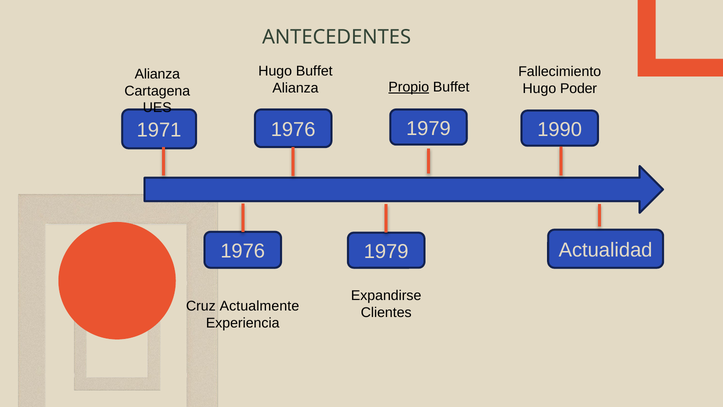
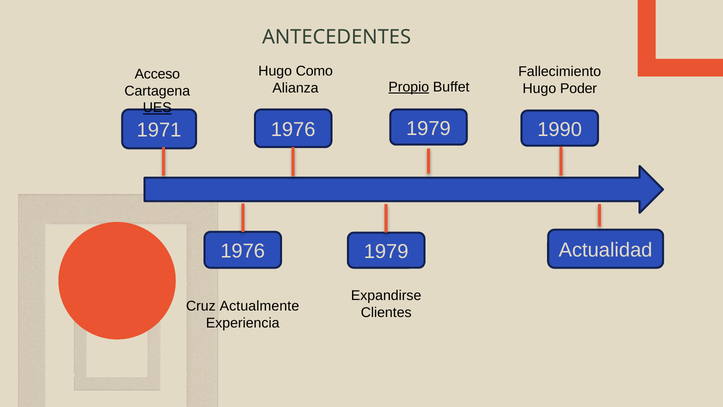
Hugo Buffet: Buffet -> Como
Alianza at (157, 74): Alianza -> Acceso
UES underline: none -> present
